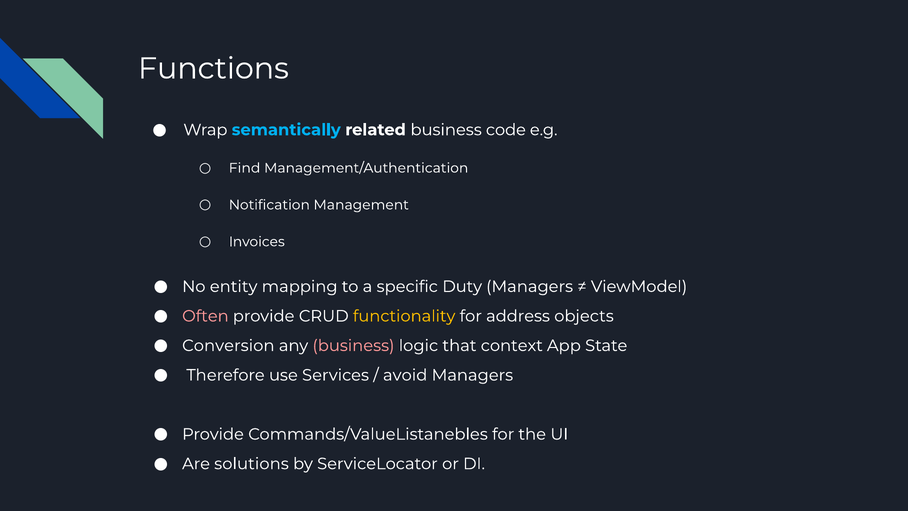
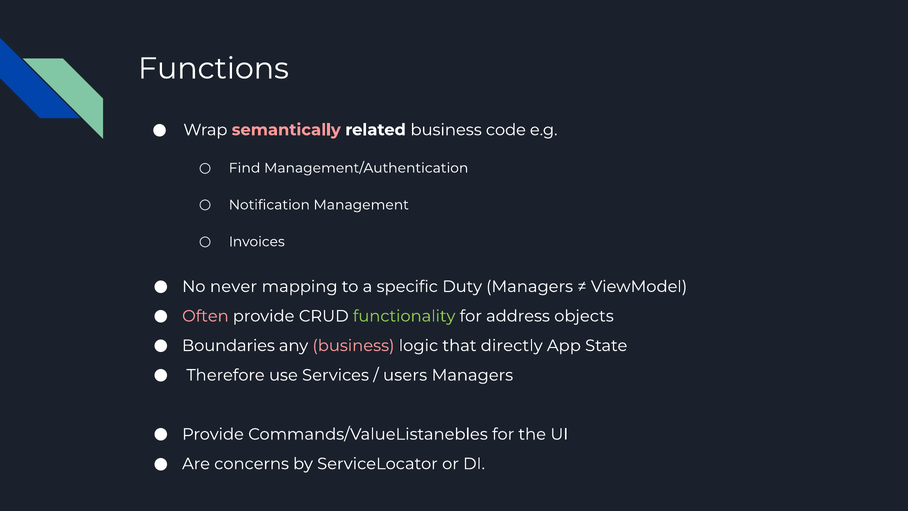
semantically colour: light blue -> pink
entity: entity -> never
functionality colour: yellow -> light green
Conversion: Conversion -> Boundaries
context: context -> directly
avoid: avoid -> users
solutions: solutions -> concerns
